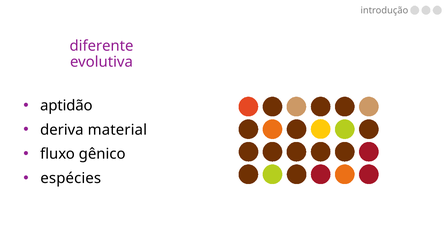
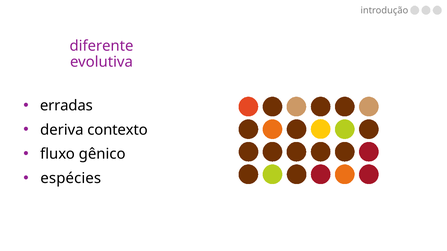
aptidão: aptidão -> erradas
material: material -> contexto
